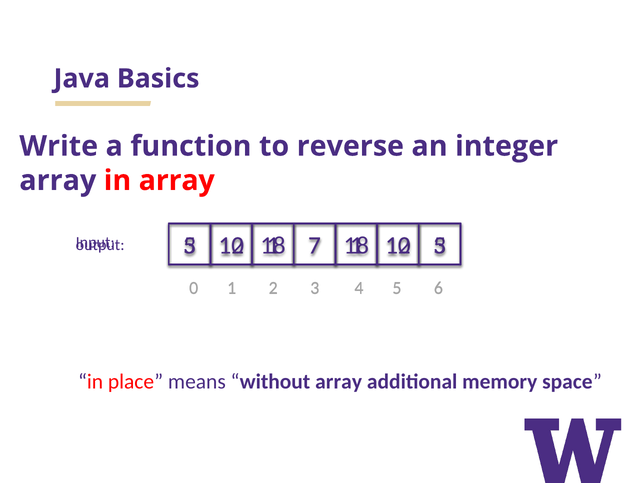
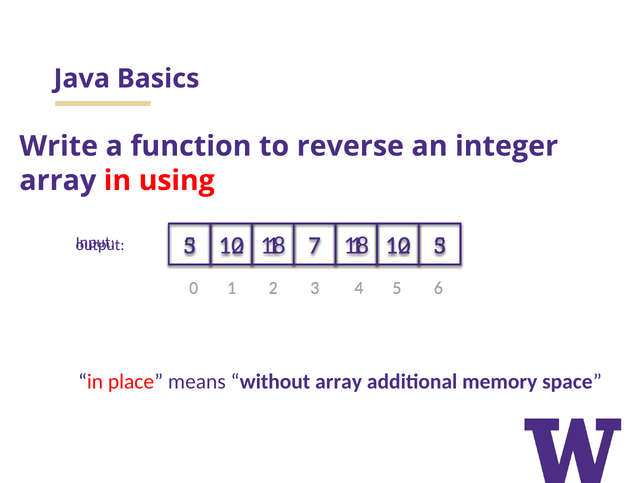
in array: array -> using
